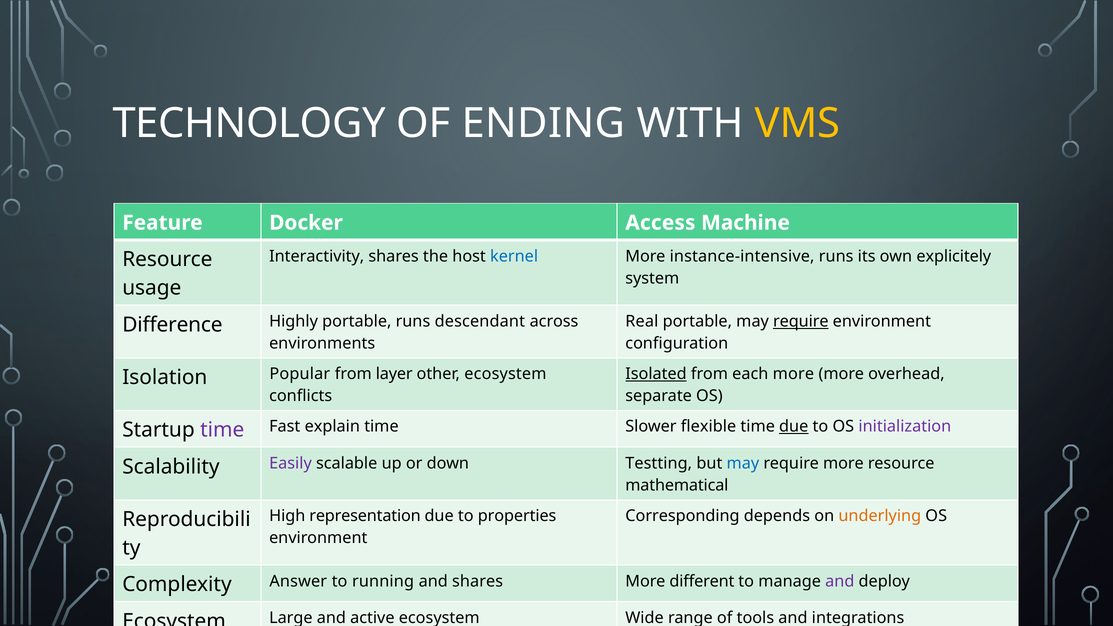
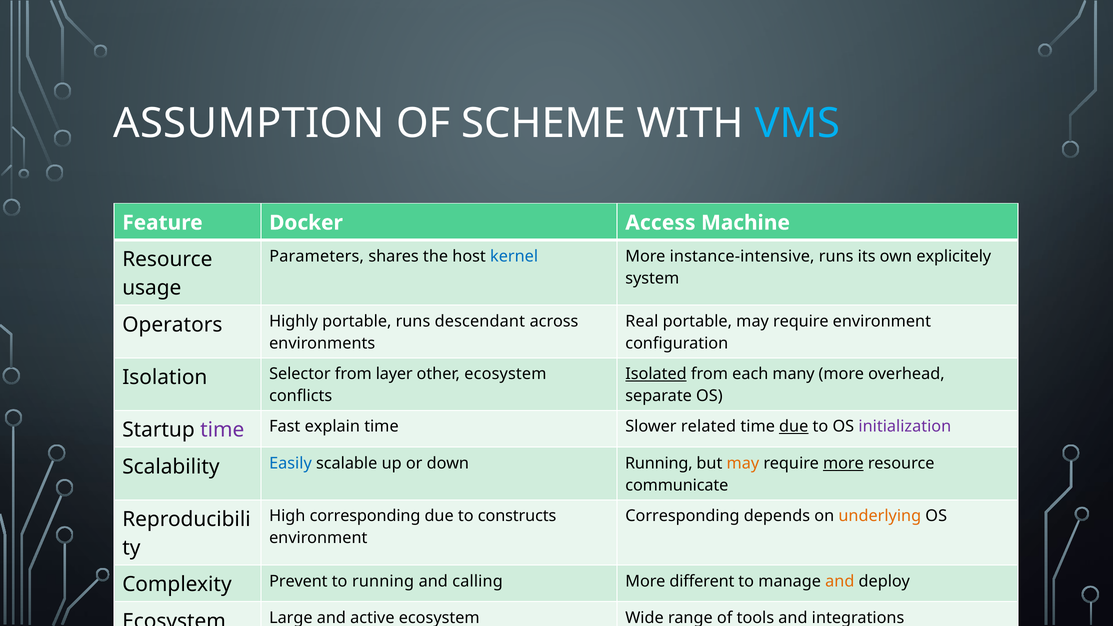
TECHNOLOGY: TECHNOLOGY -> ASSUMPTION
ENDING: ENDING -> SCHEME
VMS colour: yellow -> light blue
Interactivity: Interactivity -> Parameters
require at (801, 321) underline: present -> none
Difference: Difference -> Operators
each more: more -> many
Popular: Popular -> Selector
flexible: flexible -> related
Easily colour: purple -> blue
down Testting: Testting -> Running
may at (743, 463) colour: blue -> orange
more at (843, 463) underline: none -> present
mathematical: mathematical -> communicate
High representation: representation -> corresponding
properties: properties -> constructs
Answer: Answer -> Prevent
and shares: shares -> calling
and at (840, 581) colour: purple -> orange
